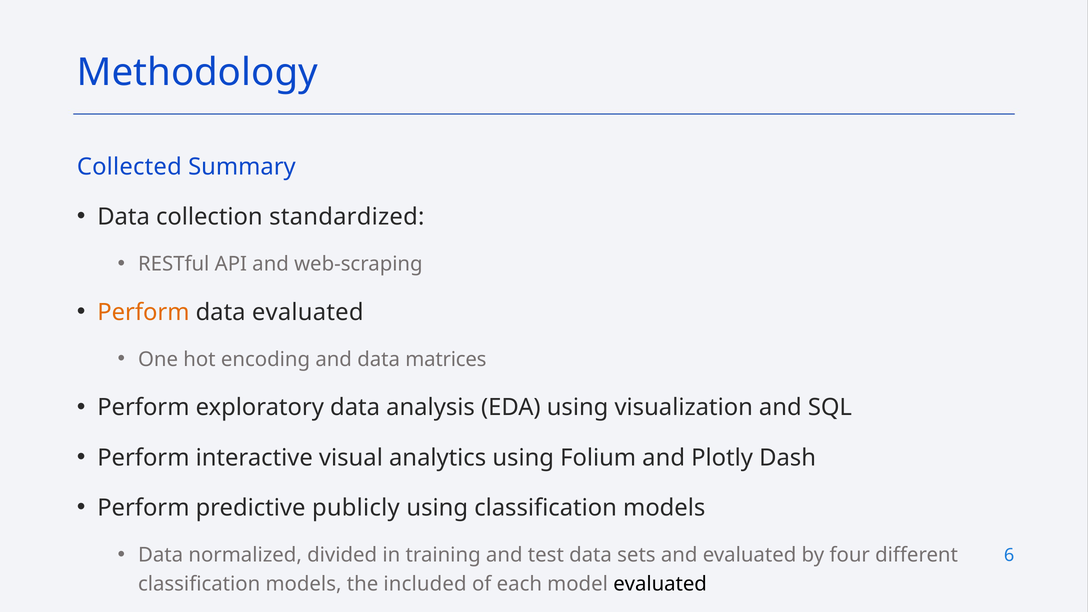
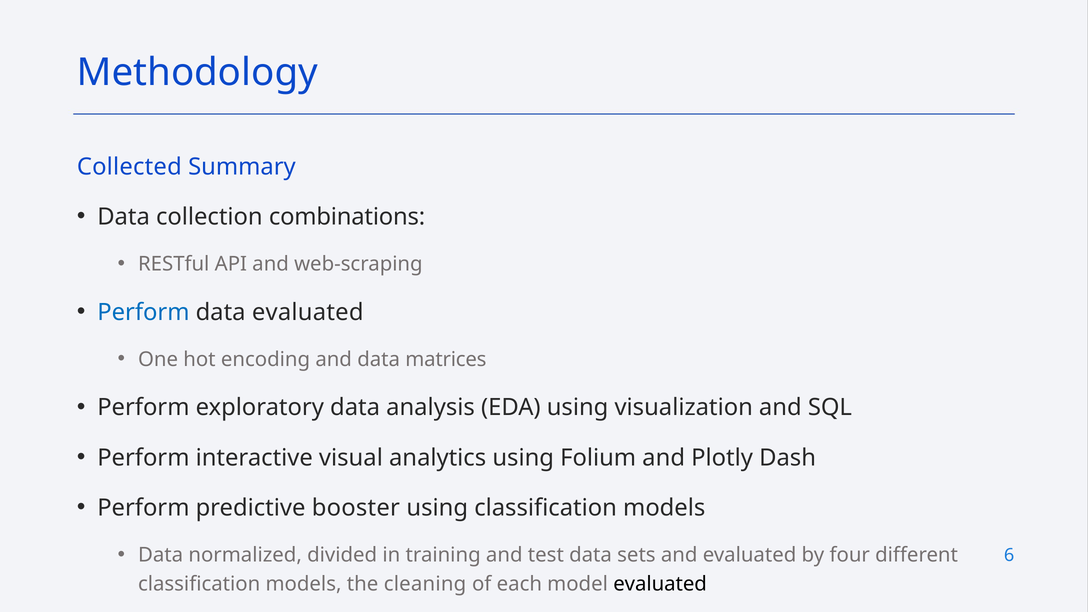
standardized: standardized -> combinations
Perform at (143, 312) colour: orange -> blue
publicly: publicly -> booster
included: included -> cleaning
